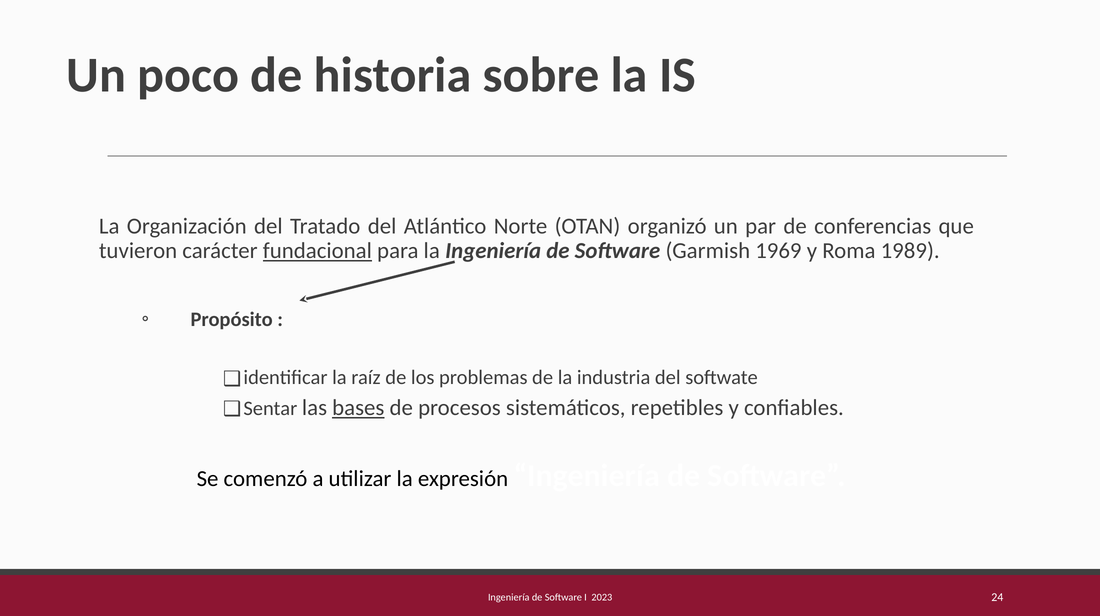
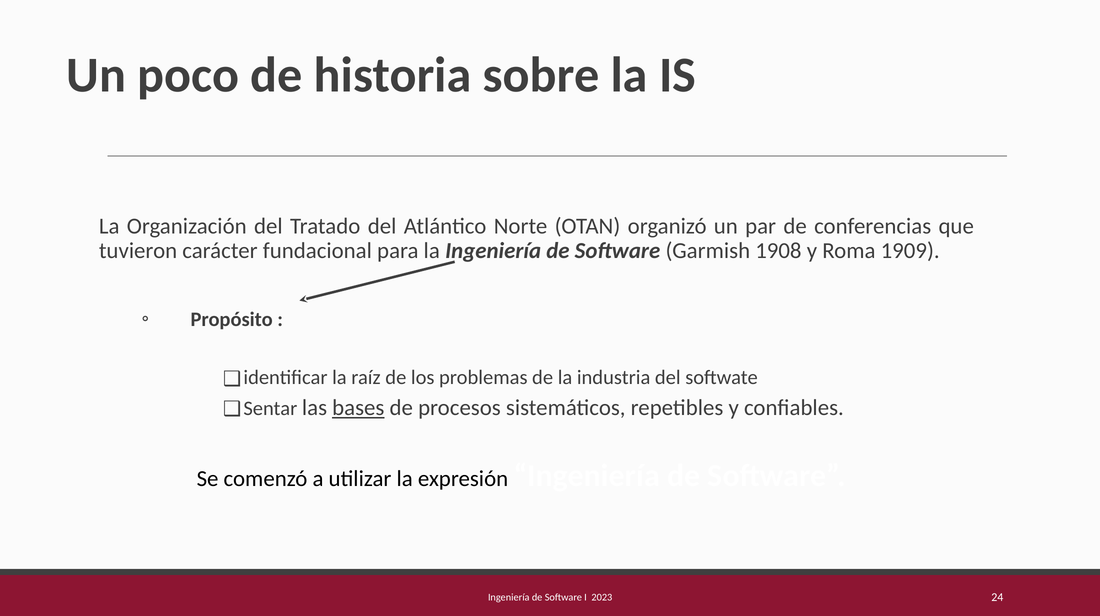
fundacional underline: present -> none
1969: 1969 -> 1908
1989: 1989 -> 1909
